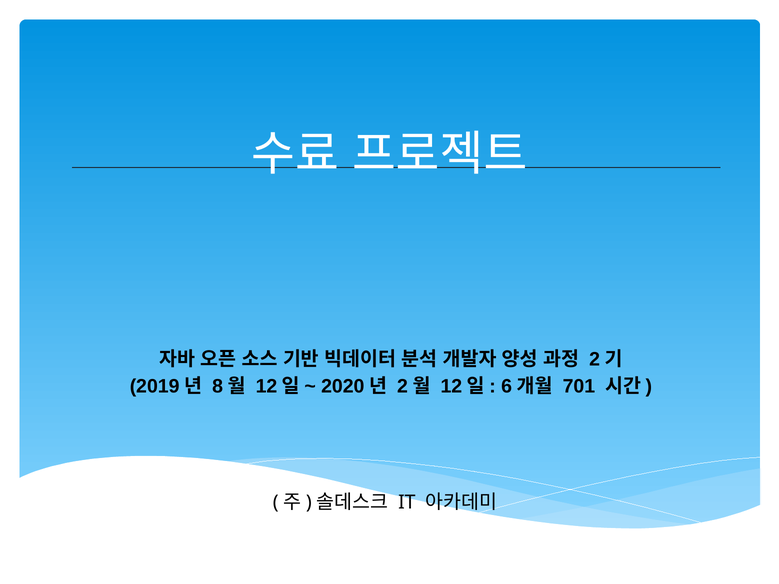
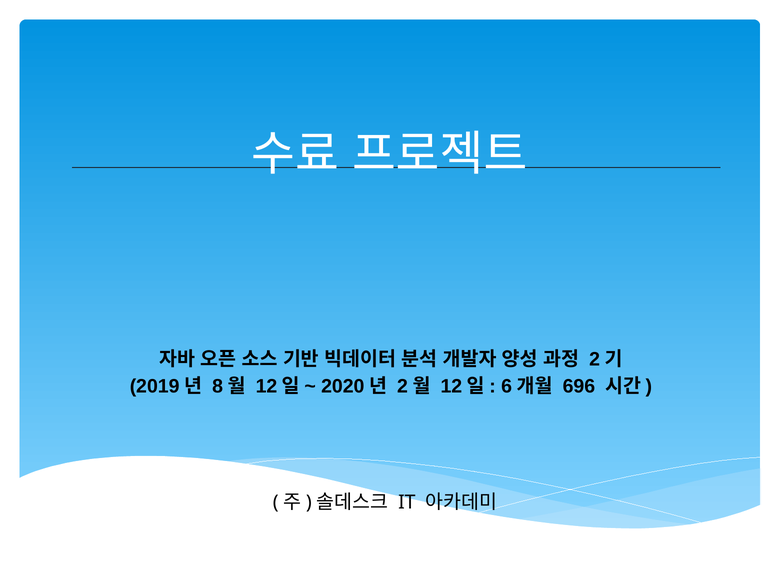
701: 701 -> 696
